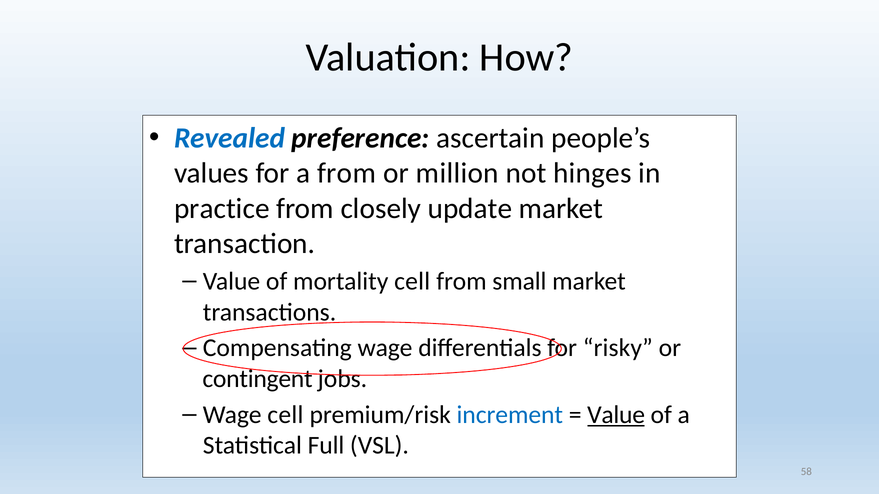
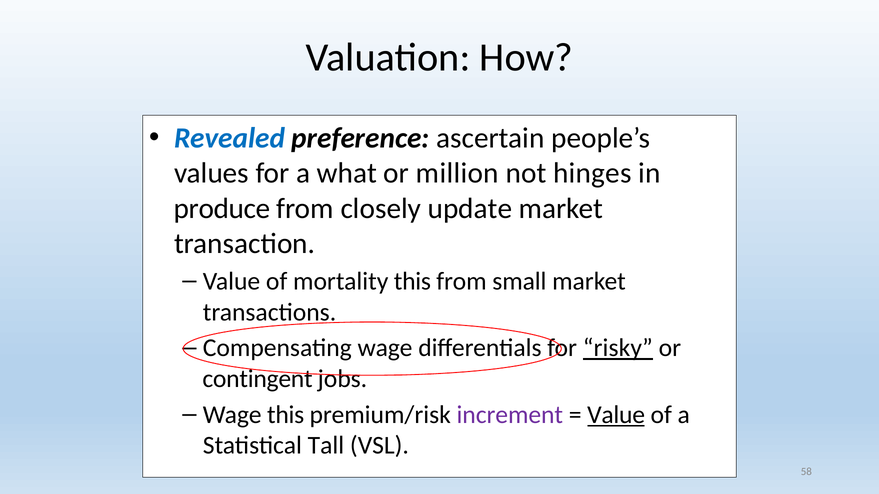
a from: from -> what
practice: practice -> produce
mortality cell: cell -> this
risky underline: none -> present
Wage cell: cell -> this
increment colour: blue -> purple
Full: Full -> Tall
